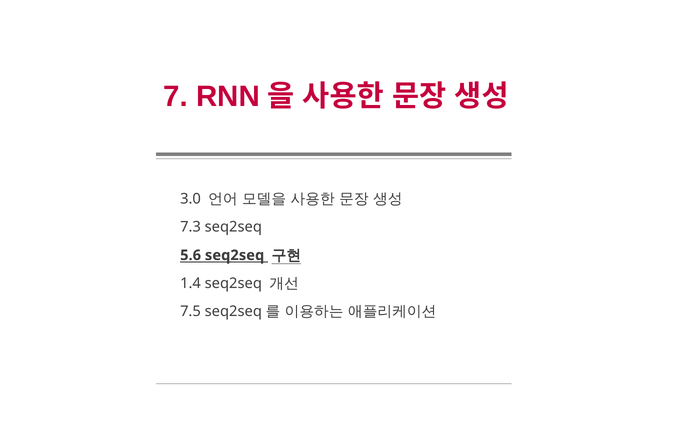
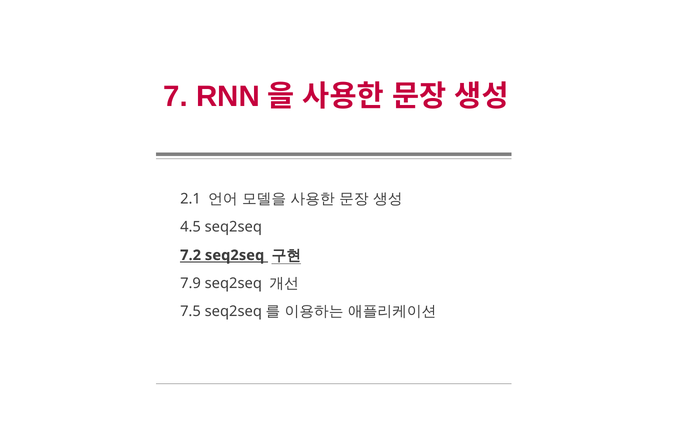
3.0: 3.0 -> 2.1
7.3: 7.3 -> 4.5
5.6: 5.6 -> 7.2
1.4: 1.4 -> 7.9
